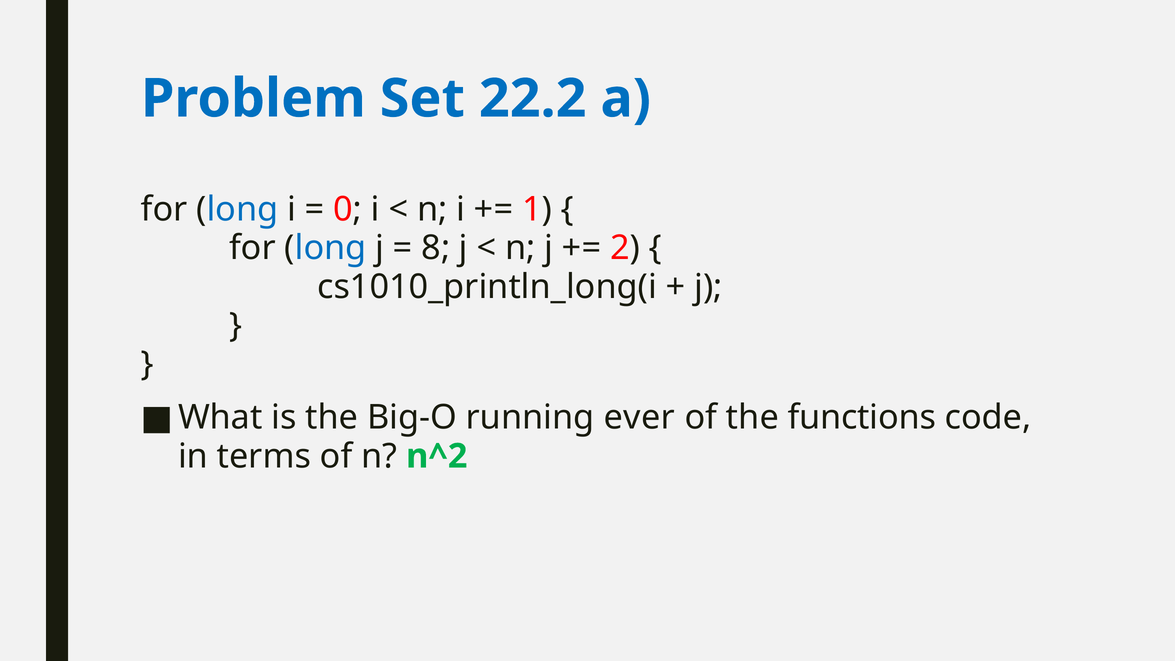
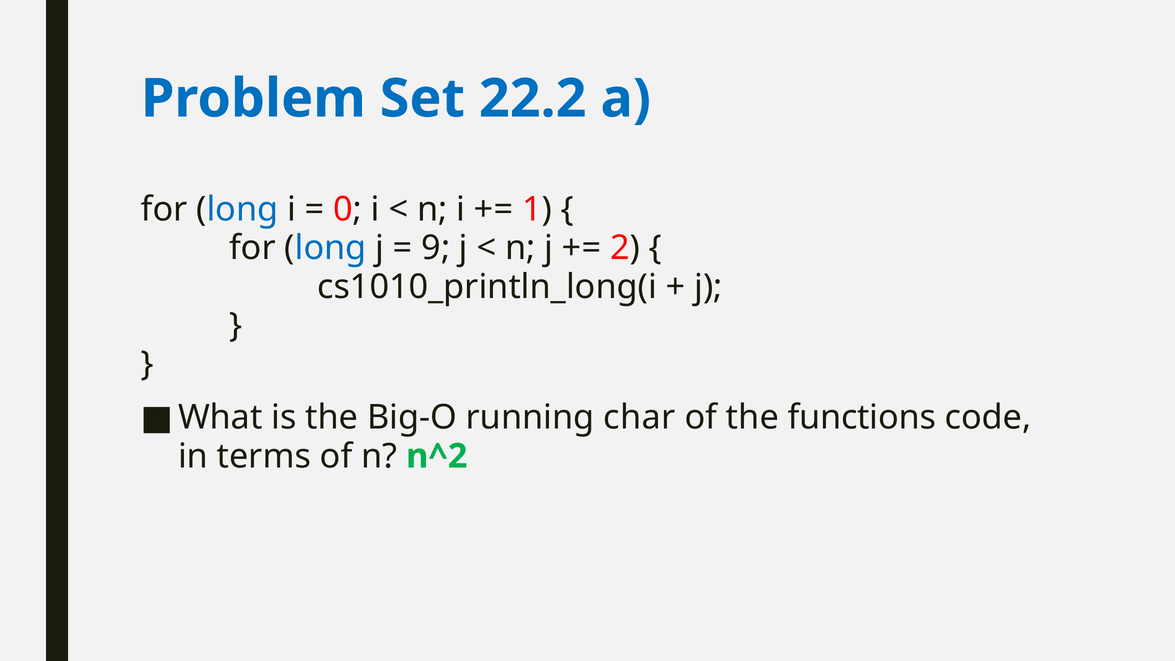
8: 8 -> 9
ever: ever -> char
